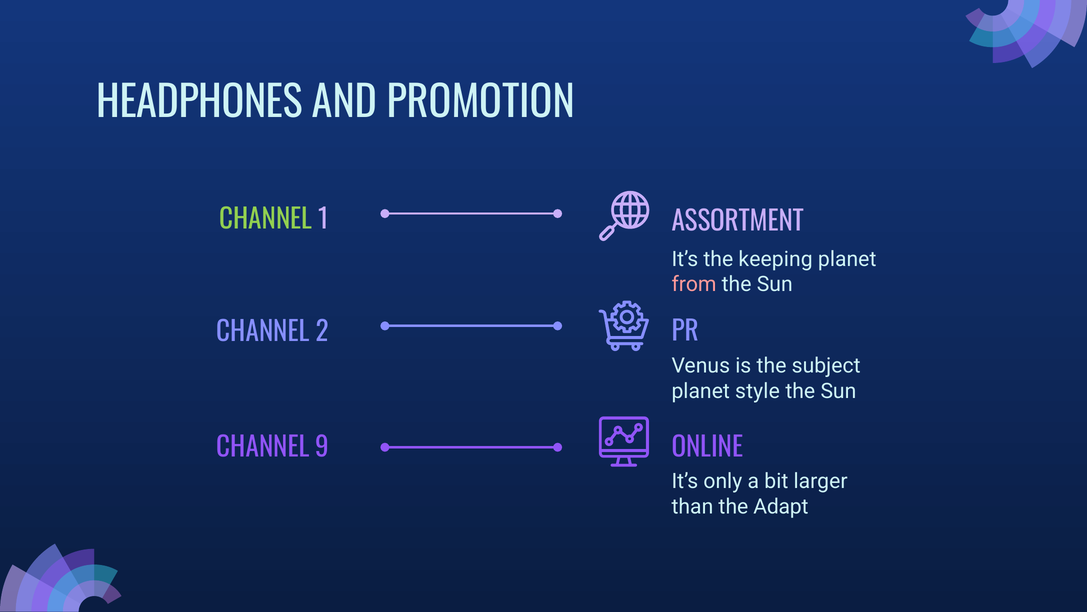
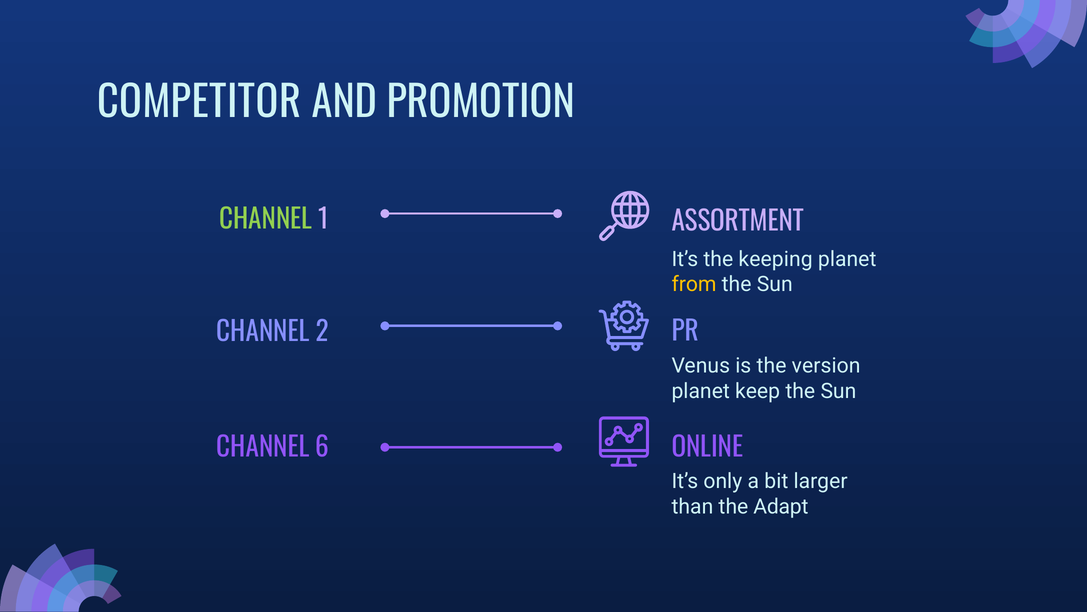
HEADPHONES: HEADPHONES -> COMPETITOR
from colour: pink -> yellow
subject: subject -> version
style: style -> keep
9: 9 -> 6
